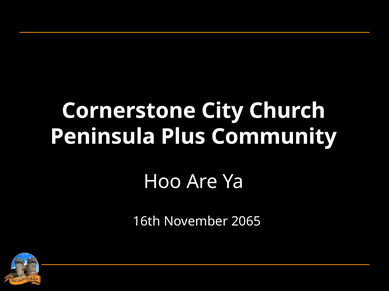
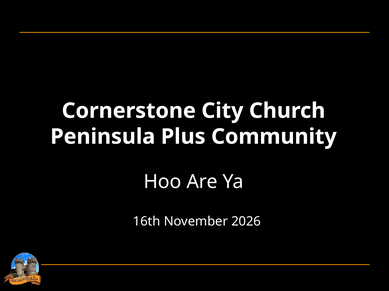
2065: 2065 -> 2026
